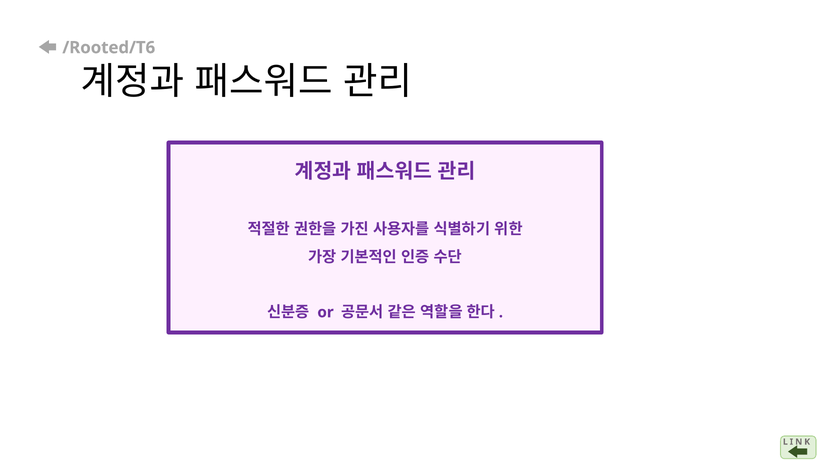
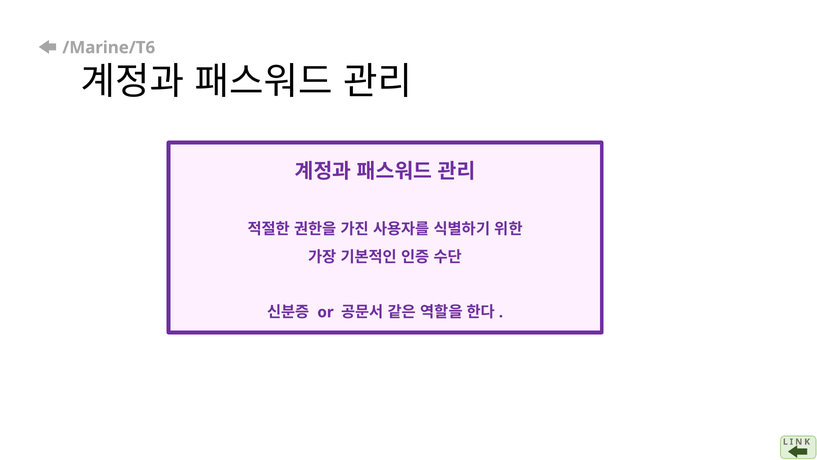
/Rooted/T6: /Rooted/T6 -> /Marine/T6
